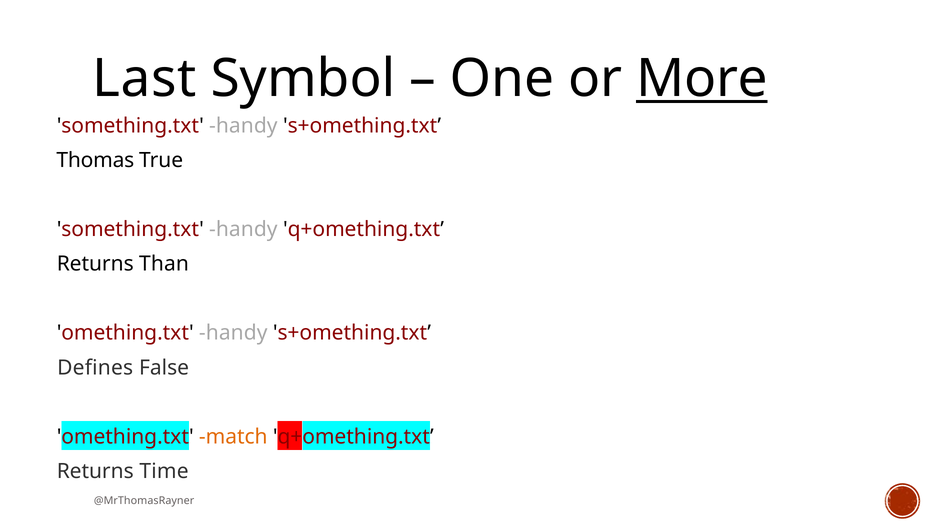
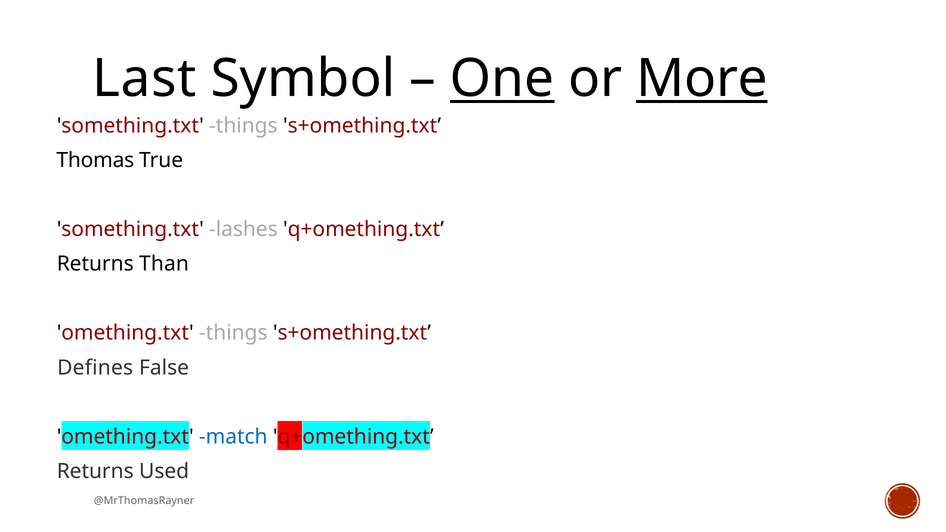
One underline: none -> present
handy at (243, 126): handy -> things
handy at (243, 230): handy -> lashes
omething.txt handy: handy -> things
match colour: orange -> blue
Time: Time -> Used
